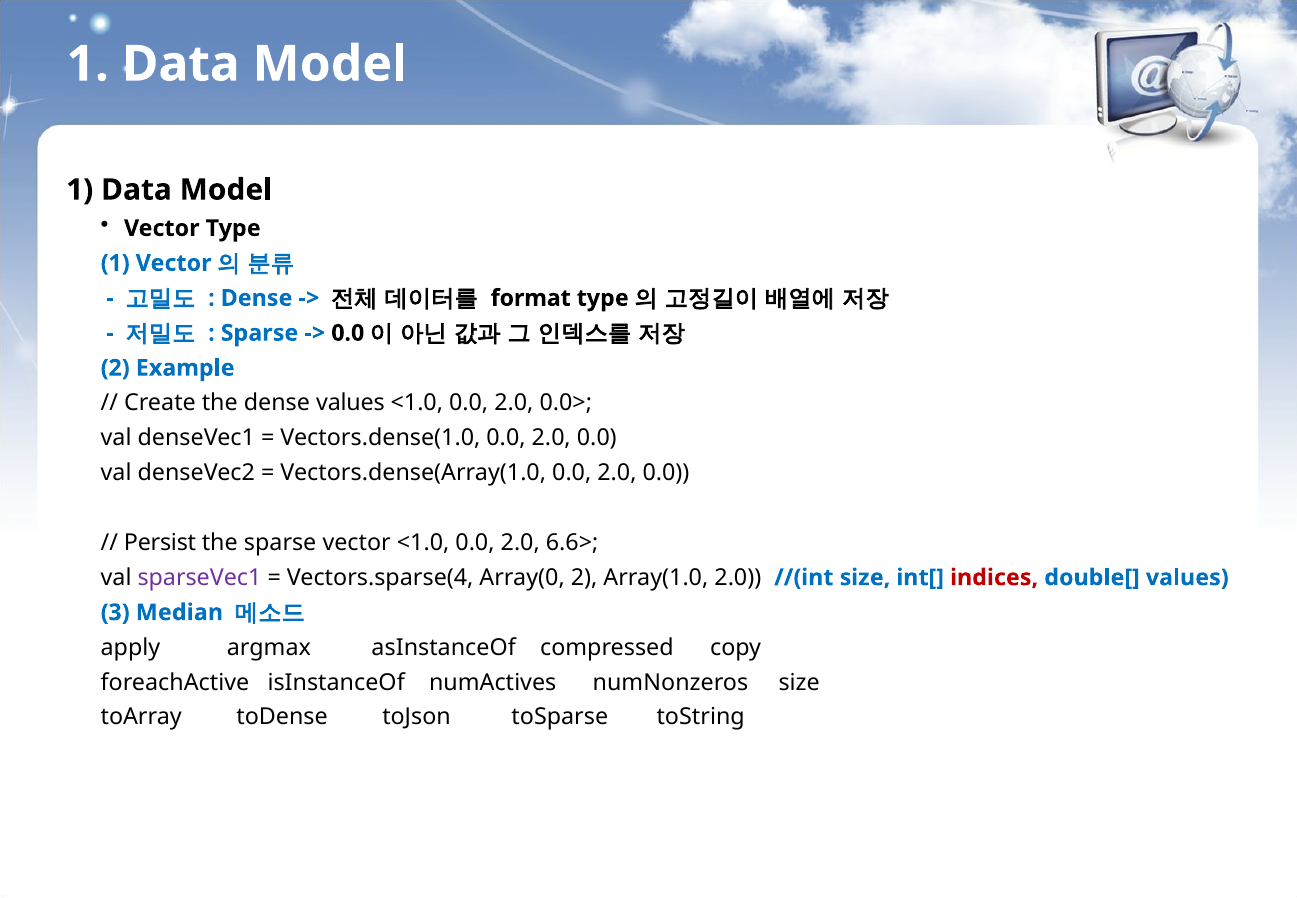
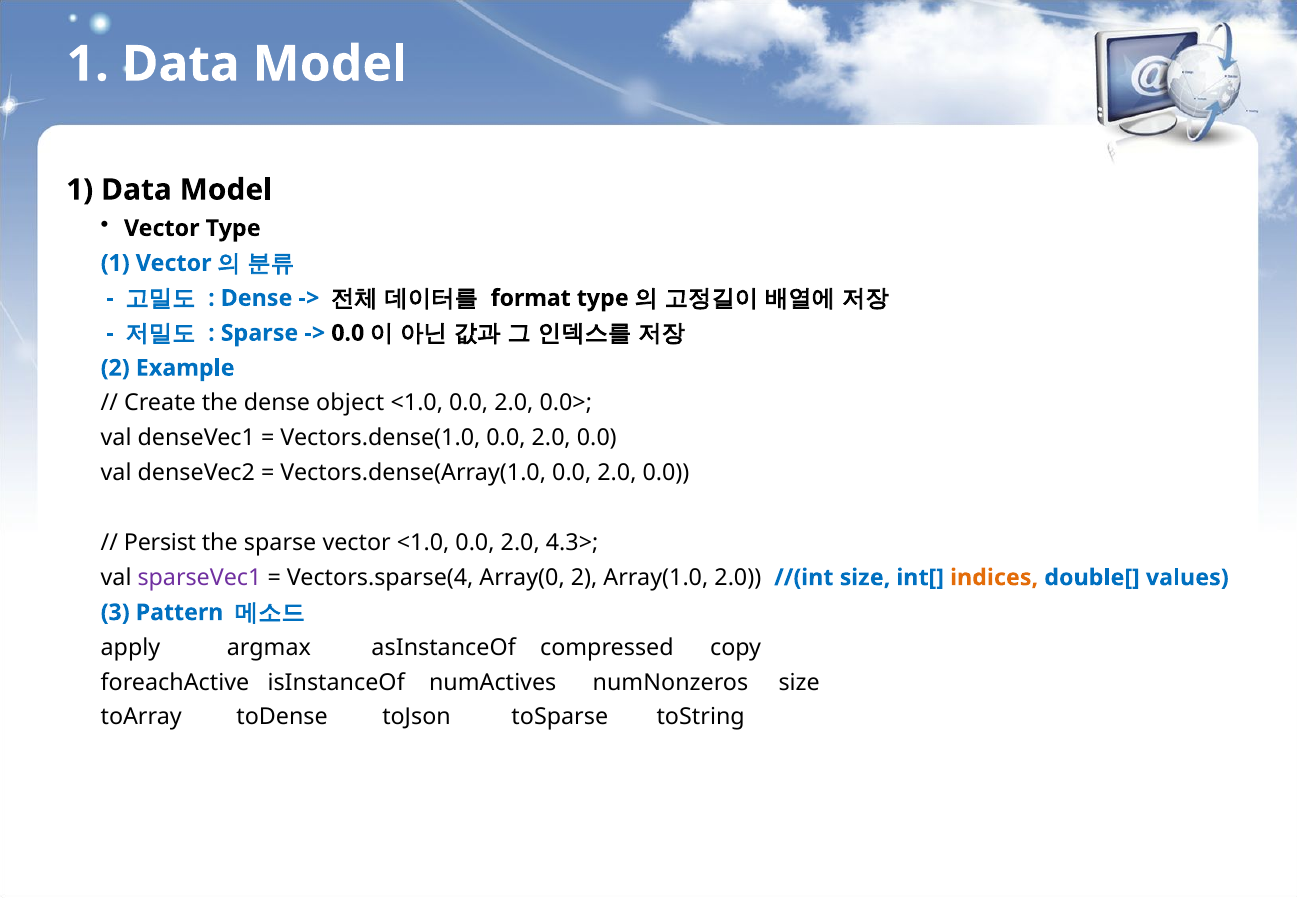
dense values: values -> object
6.6>: 6.6> -> 4.3>
indices colour: red -> orange
Median: Median -> Pattern
